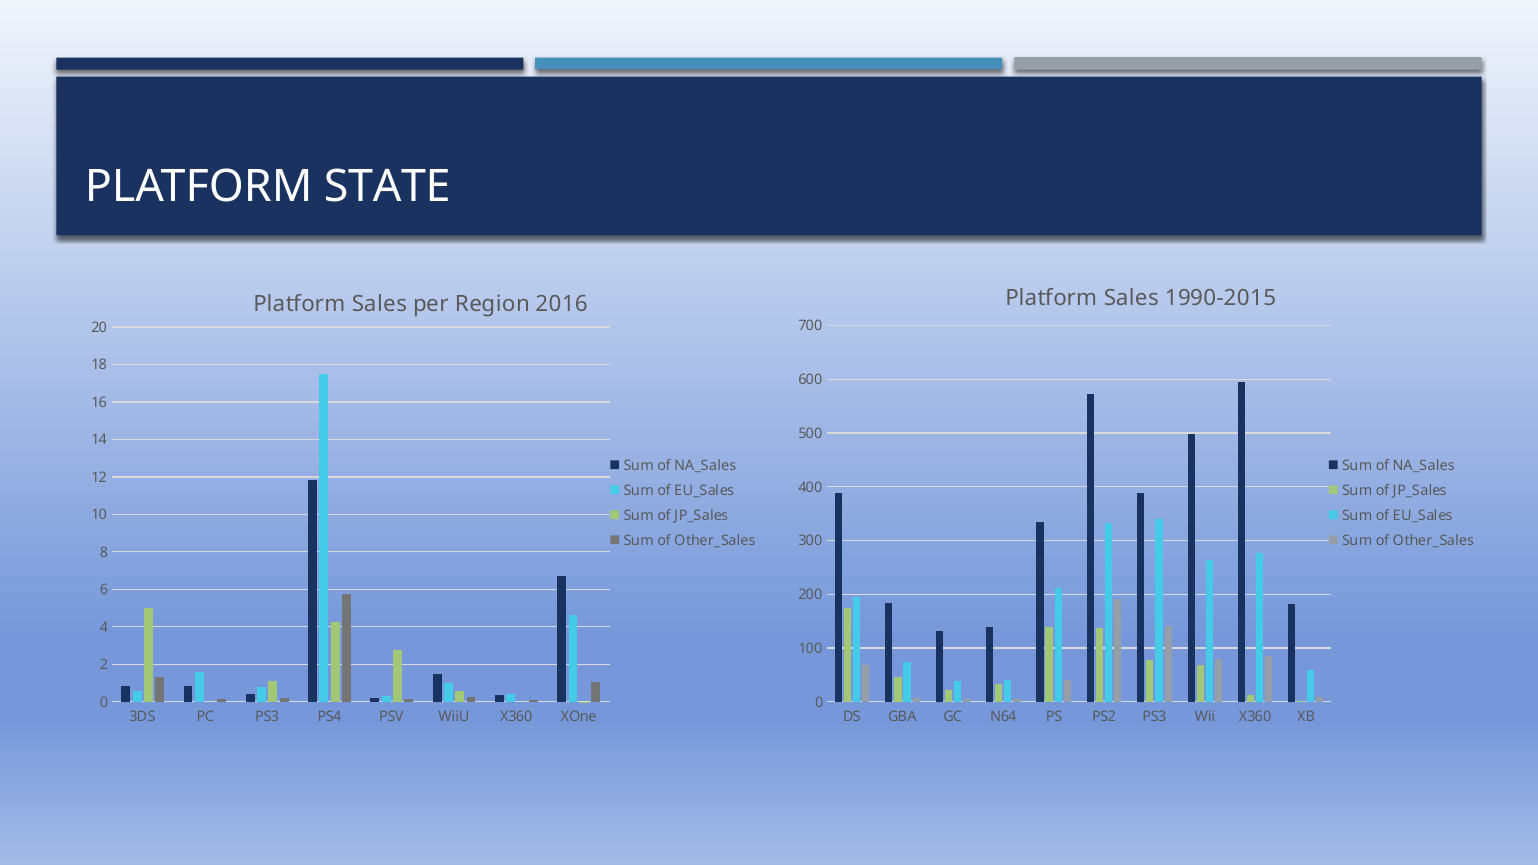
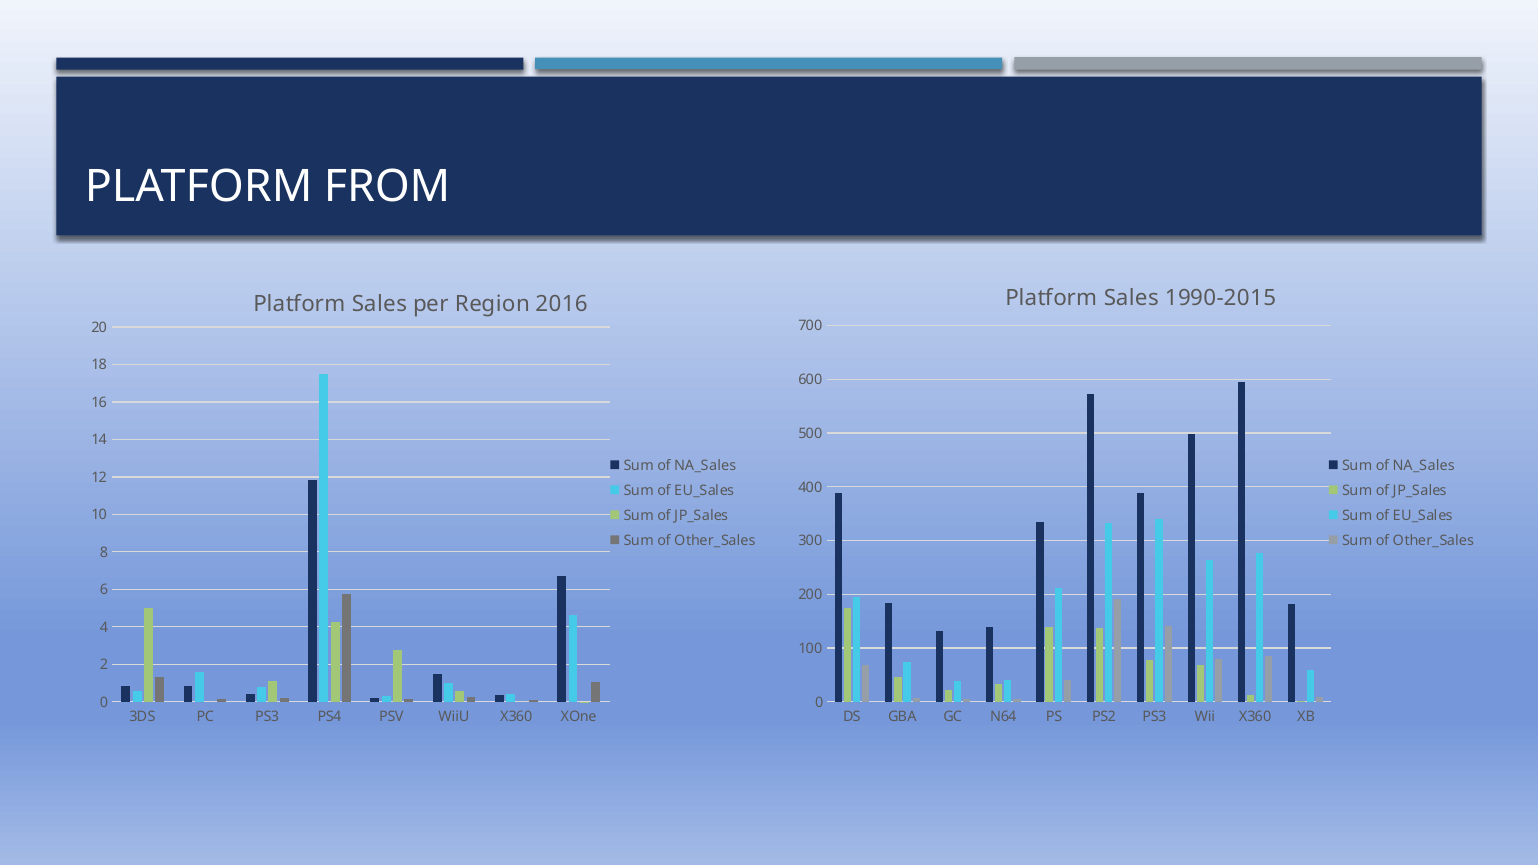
STATE: STATE -> FROM
